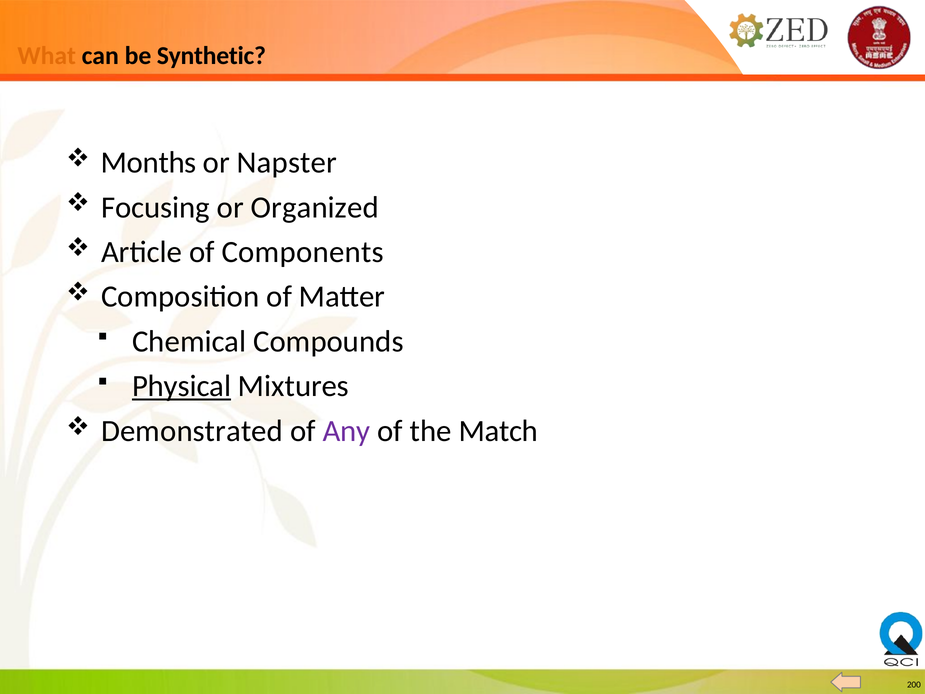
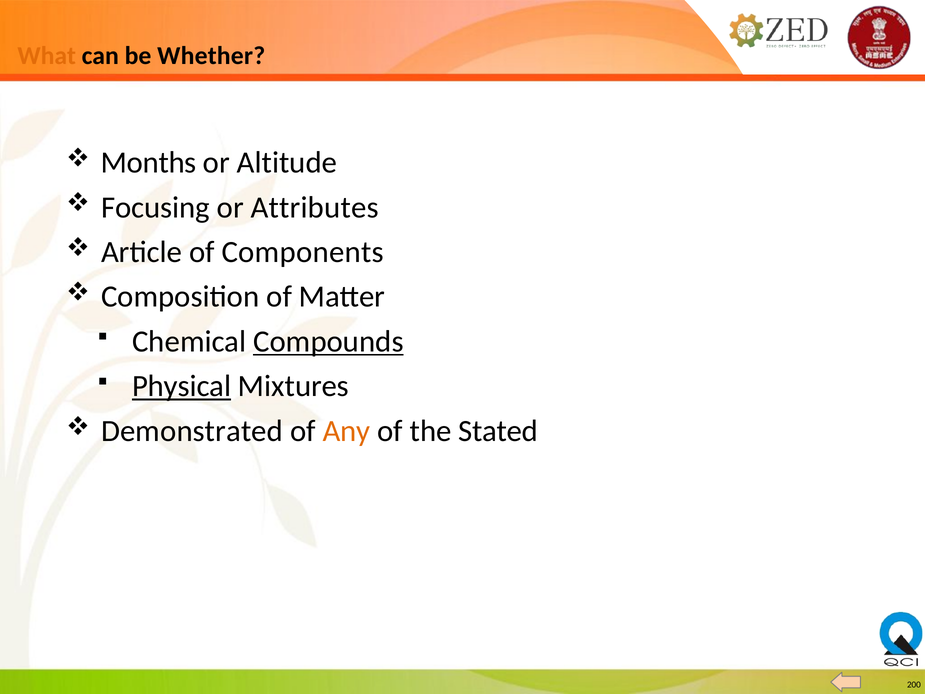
Synthetic: Synthetic -> Whether
Napster: Napster -> Altitude
Organized: Organized -> Attributes
Compounds underline: none -> present
Any colour: purple -> orange
Match: Match -> Stated
